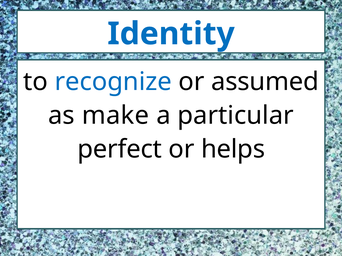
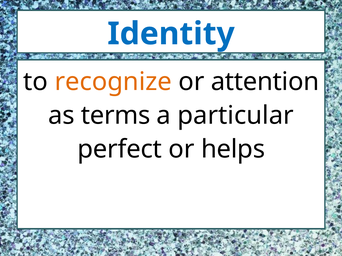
recognize colour: blue -> orange
assumed: assumed -> attention
make: make -> terms
